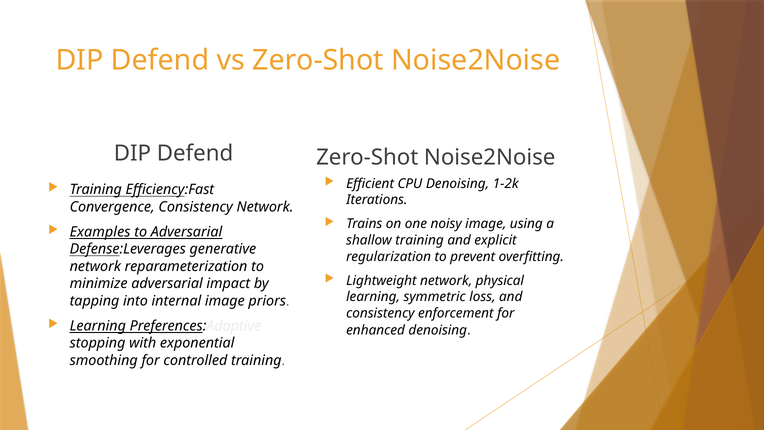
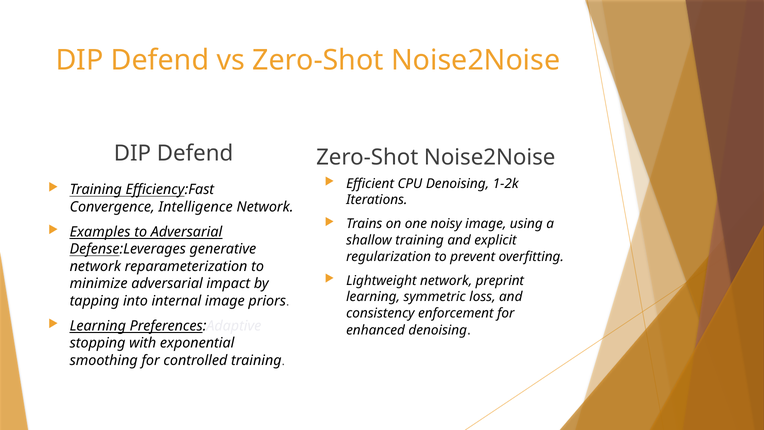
Convergence Consistency: Consistency -> Intelligence
physical: physical -> preprint
